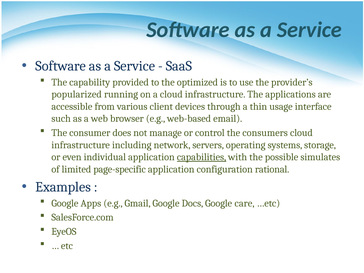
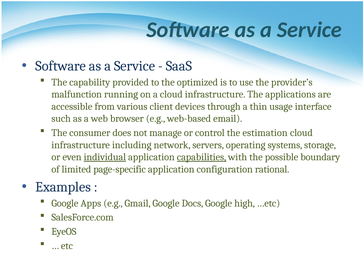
popularized: popularized -> malfunction
consumers: consumers -> estimation
individual underline: none -> present
simulates: simulates -> boundary
care: care -> high
